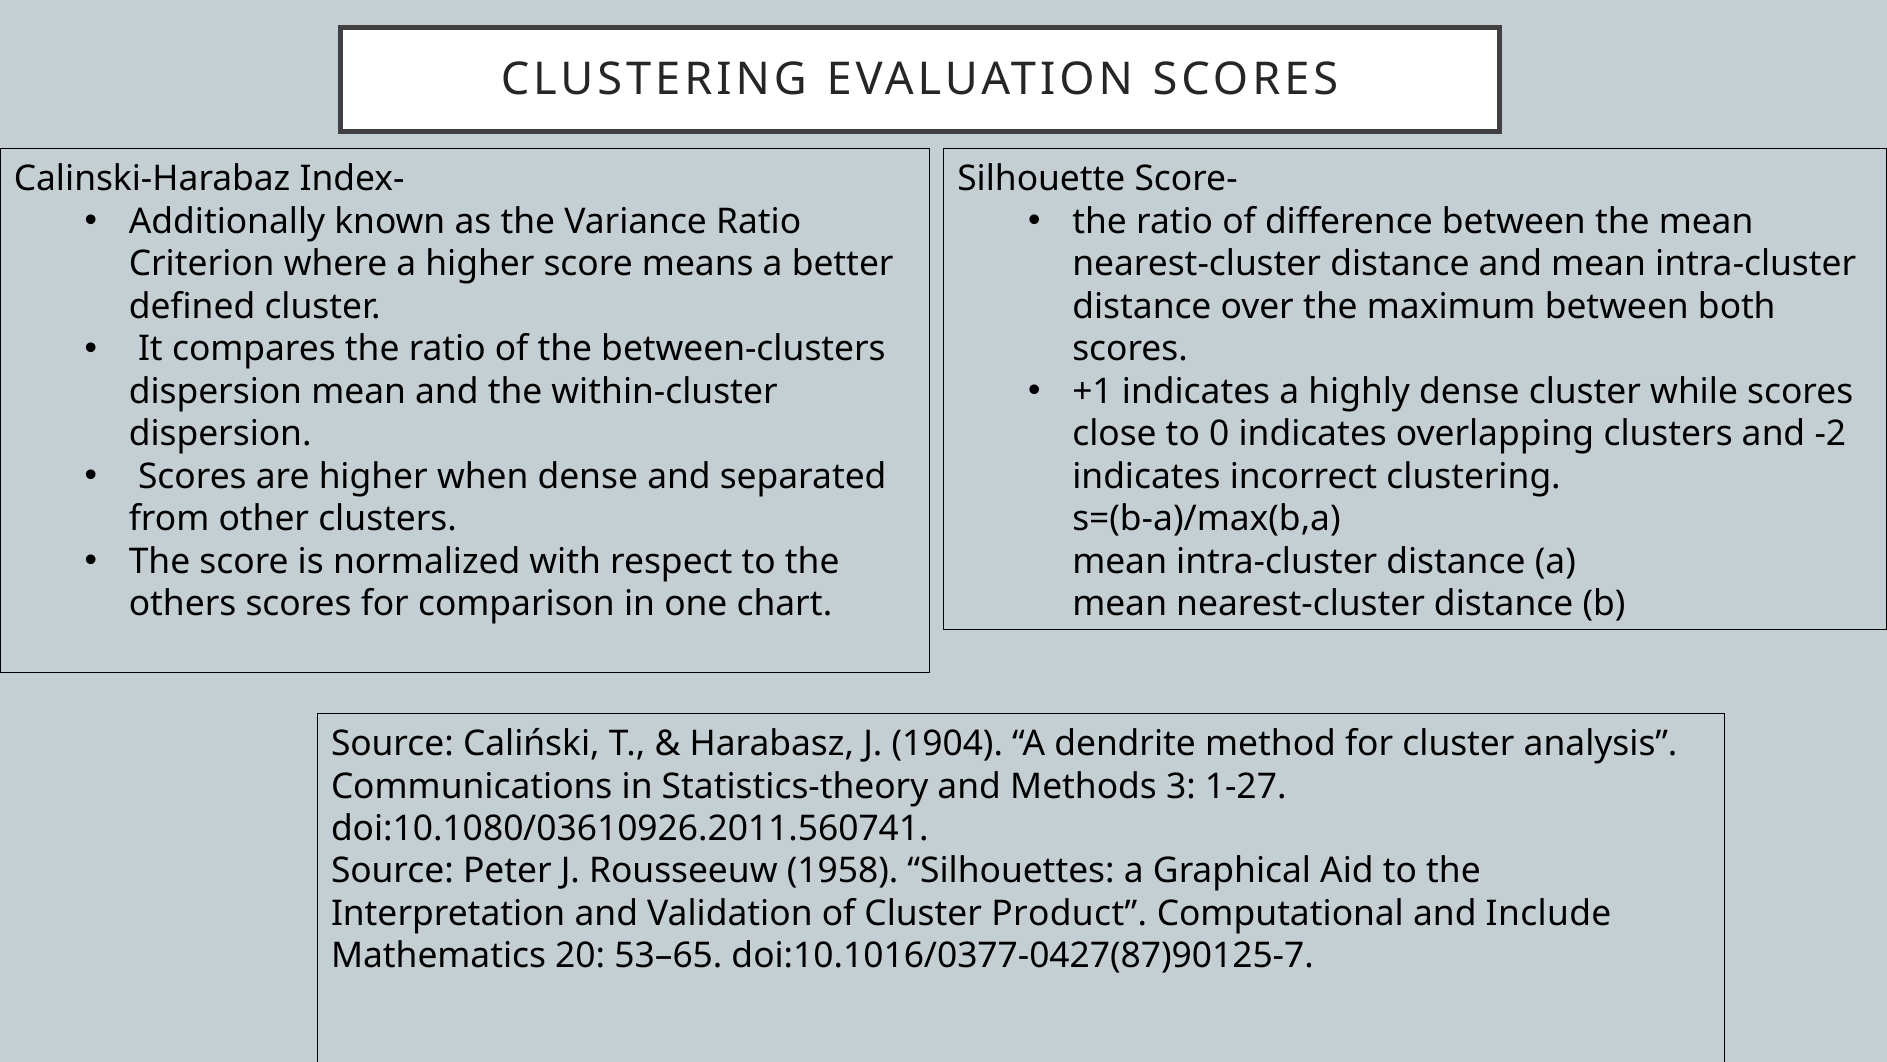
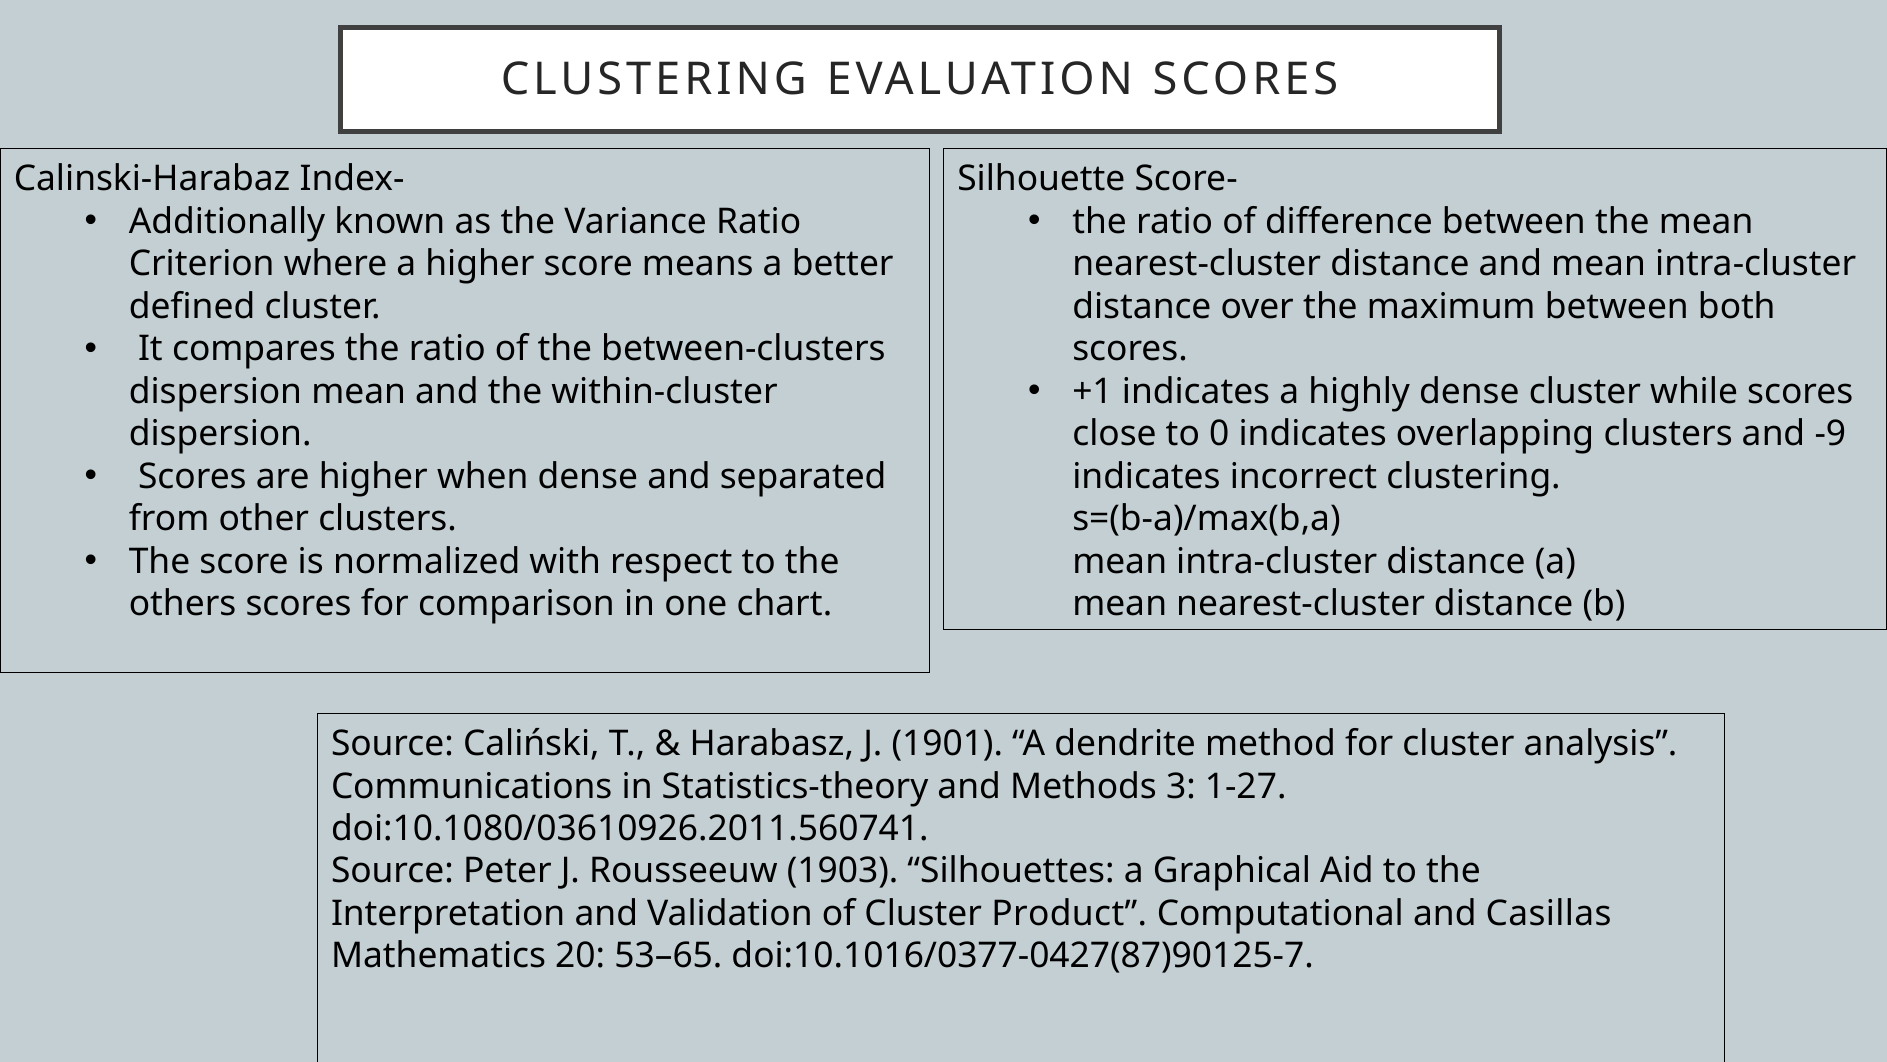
-2: -2 -> -9
1904: 1904 -> 1901
1958: 1958 -> 1903
Include: Include -> Casillas
